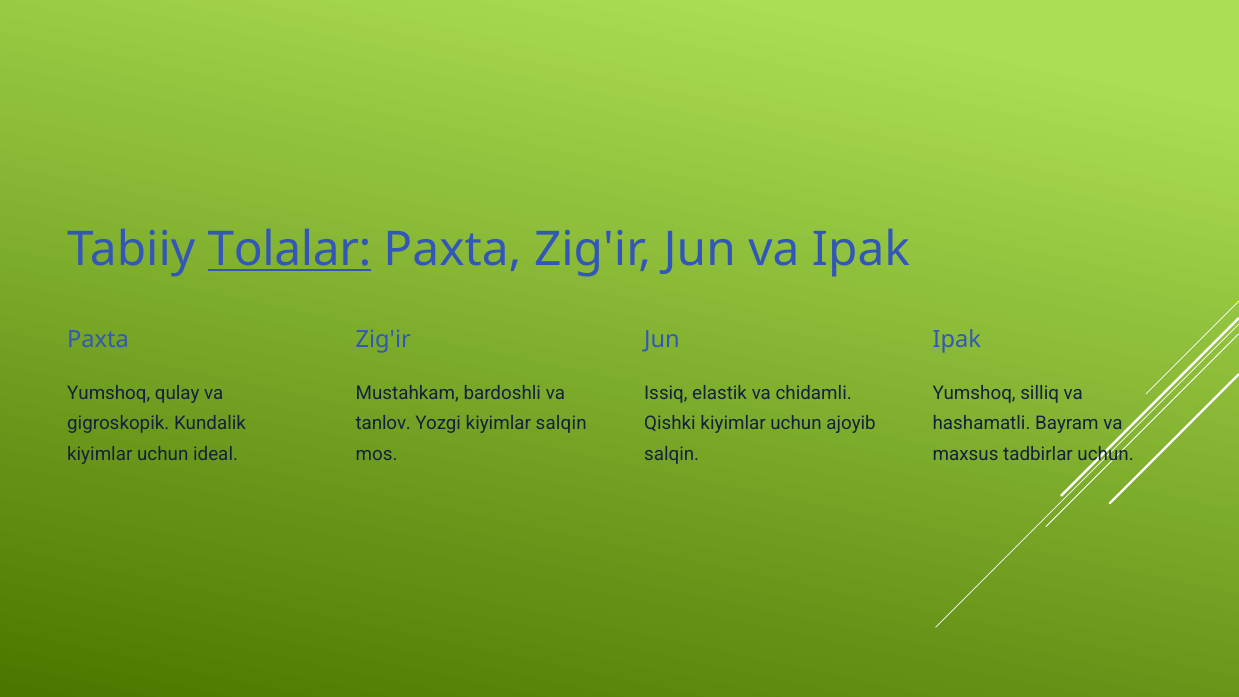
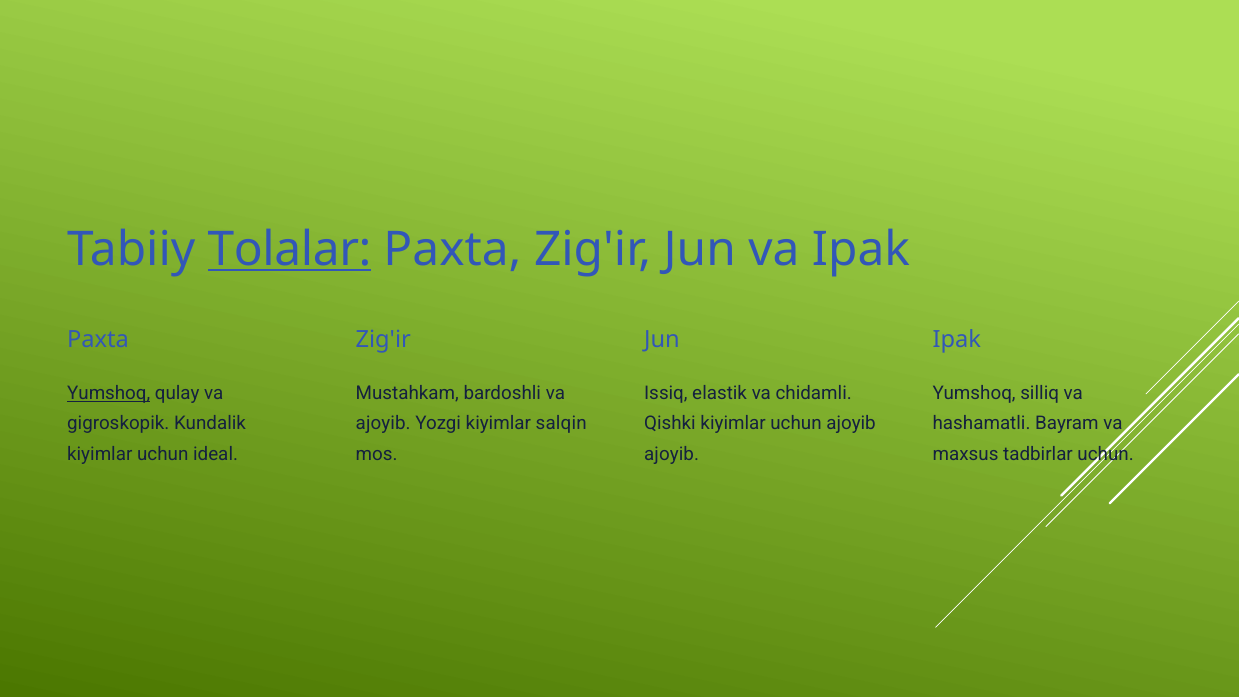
Yumshoq at (109, 393) underline: none -> present
tanlov at (383, 424): tanlov -> ajoyib
salqin at (672, 454): salqin -> ajoyib
